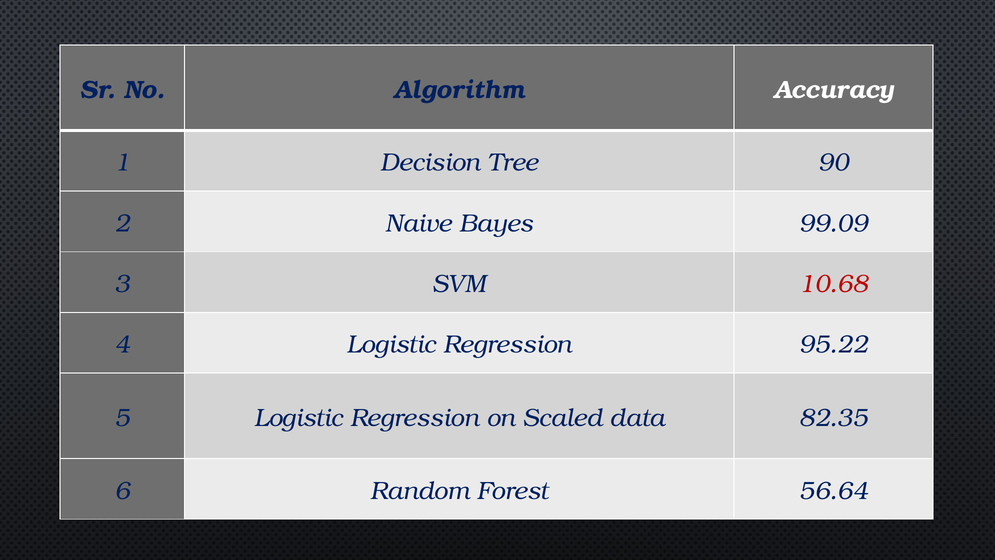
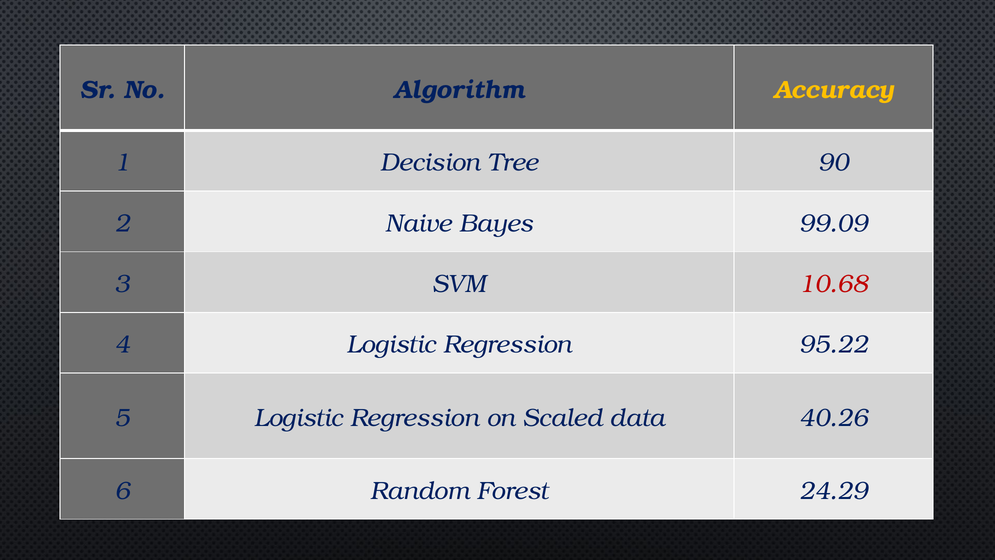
Accuracy colour: white -> yellow
82.35: 82.35 -> 40.26
56.64: 56.64 -> 24.29
